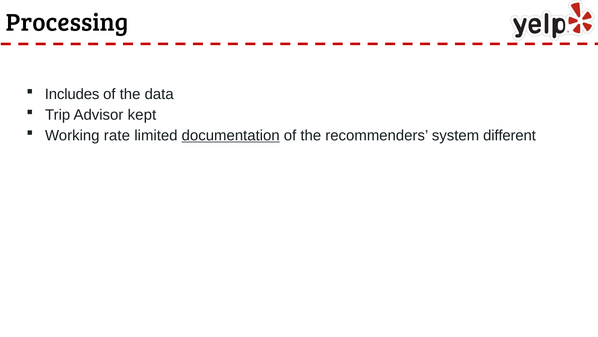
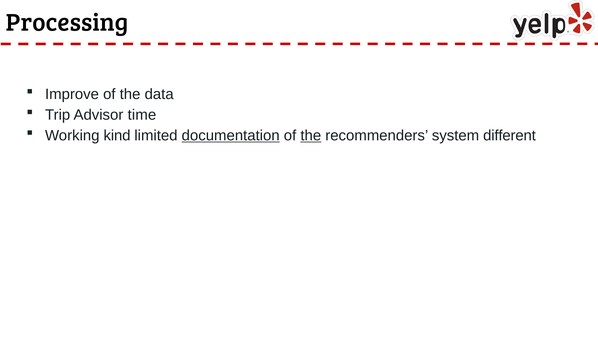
Includes: Includes -> Improve
kept: kept -> time
rate: rate -> kind
the at (311, 135) underline: none -> present
